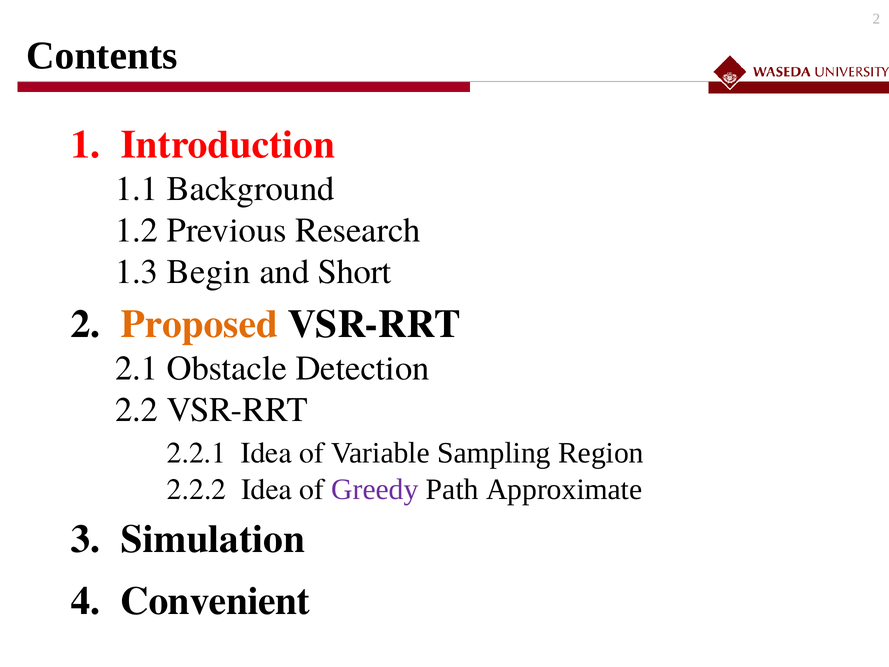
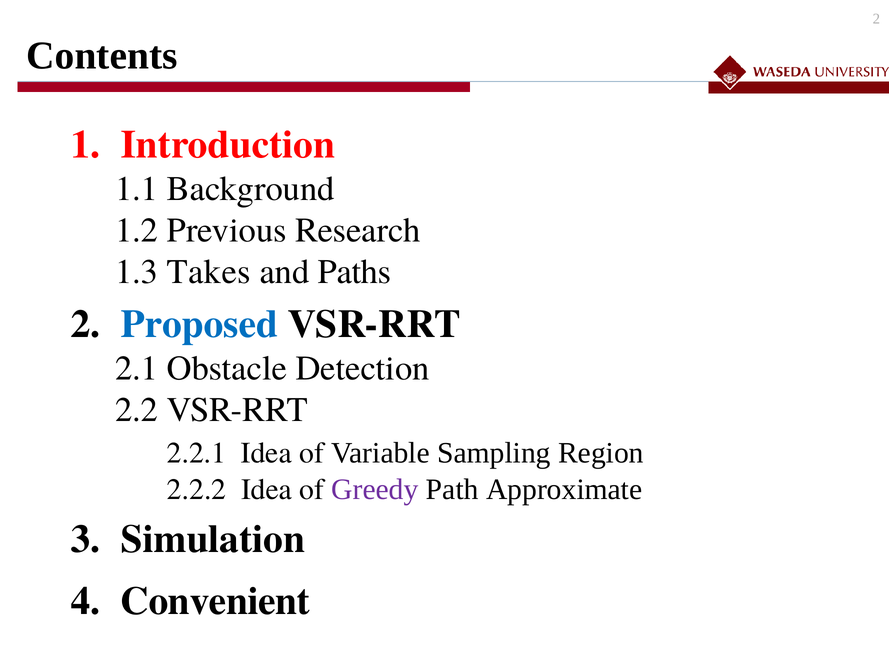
Begin: Begin -> Takes
Short: Short -> Paths
Proposed colour: orange -> blue
